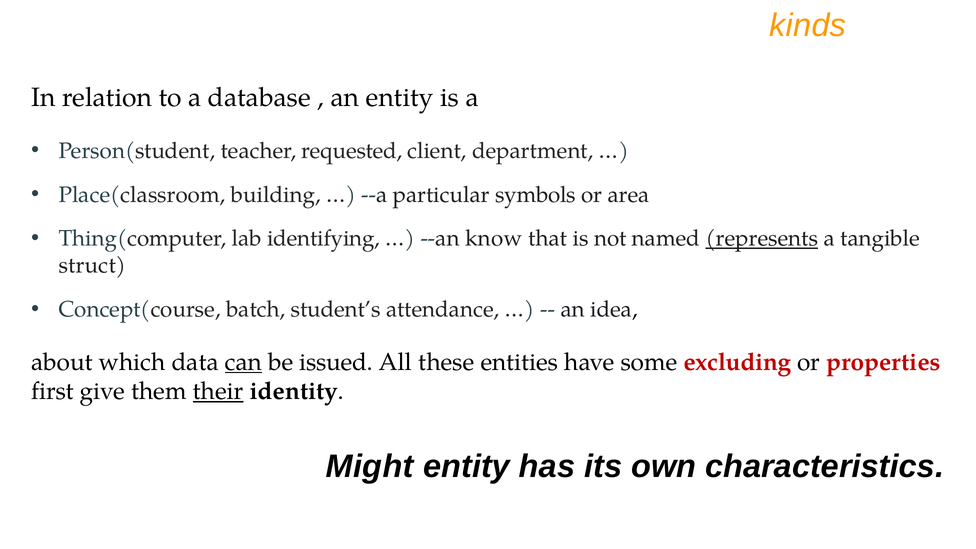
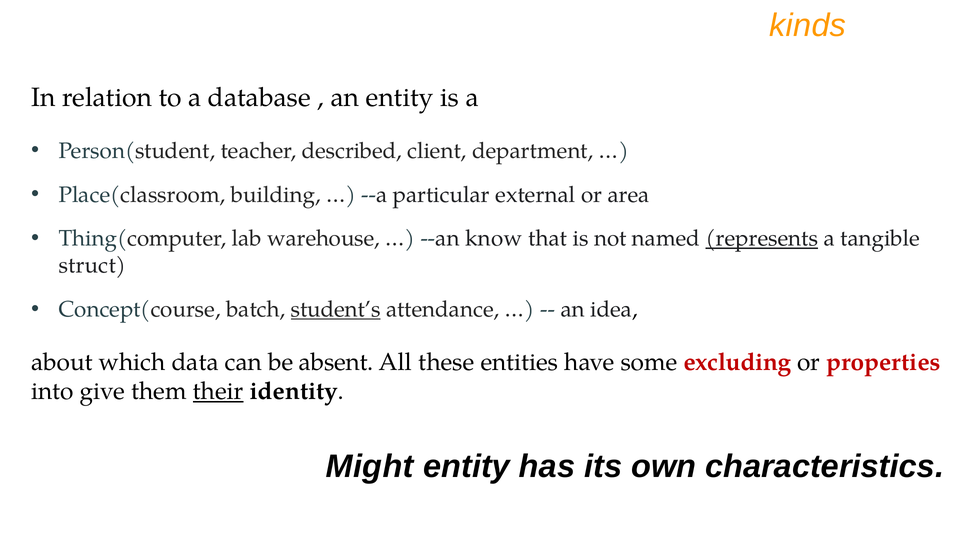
requested: requested -> described
symbols: symbols -> external
identifying: identifying -> warehouse
student’s underline: none -> present
can underline: present -> none
issued: issued -> absent
first: first -> into
